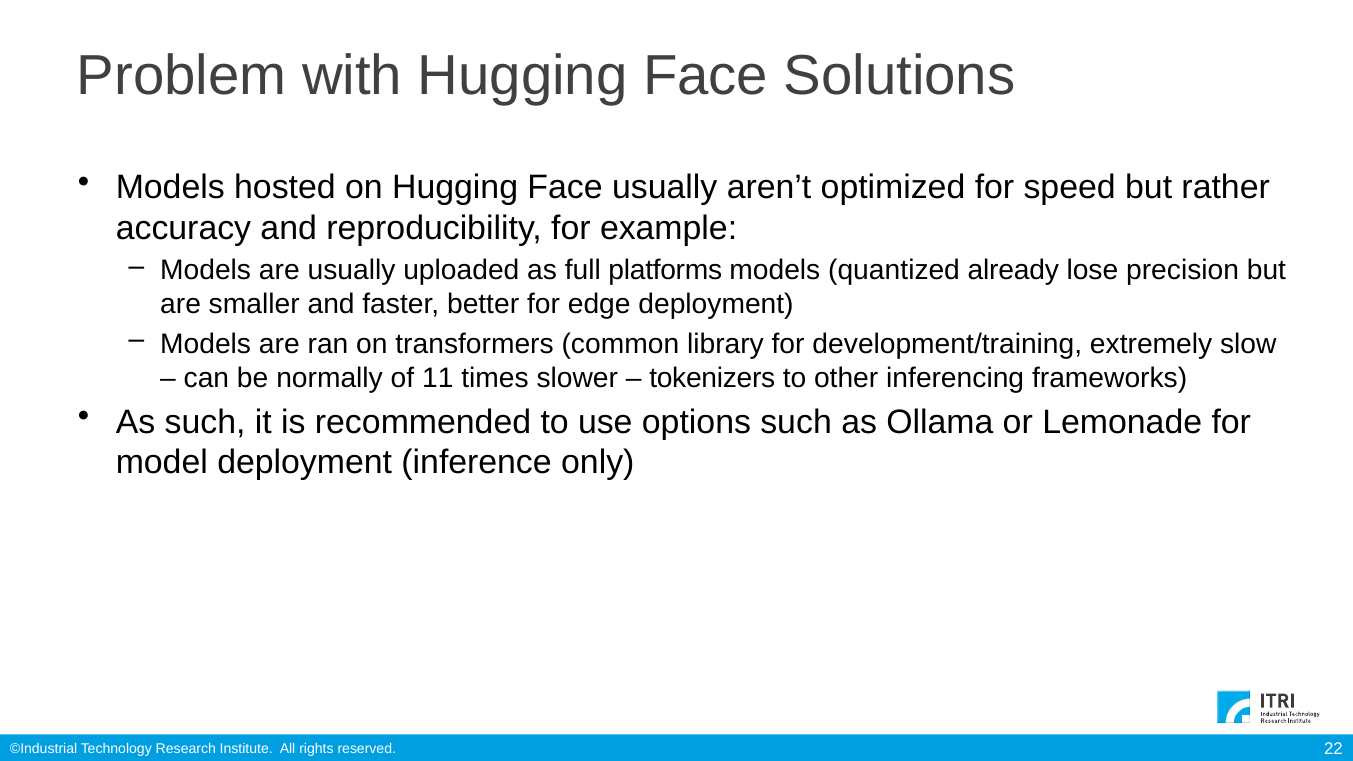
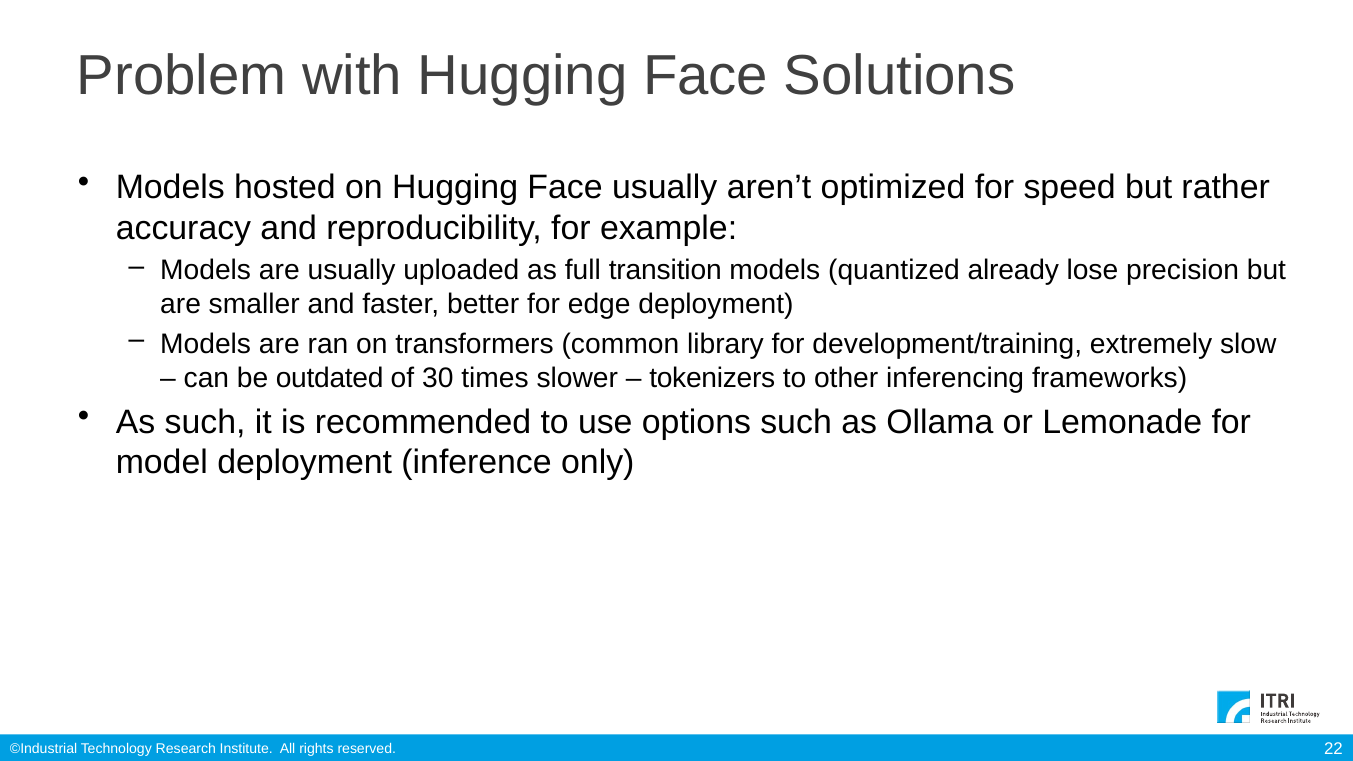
platforms: platforms -> transition
normally: normally -> outdated
11: 11 -> 30
